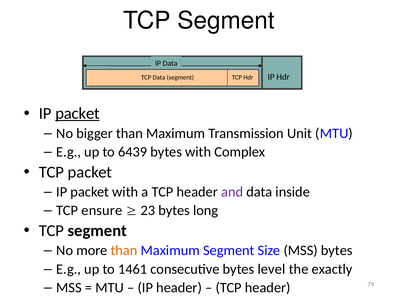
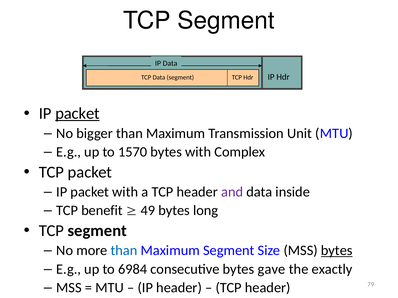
6439: 6439 -> 1570
ensure: ensure -> benefit
23: 23 -> 49
than at (124, 251) colour: orange -> blue
bytes at (337, 251) underline: none -> present
1461: 1461 -> 6984
level: level -> gave
